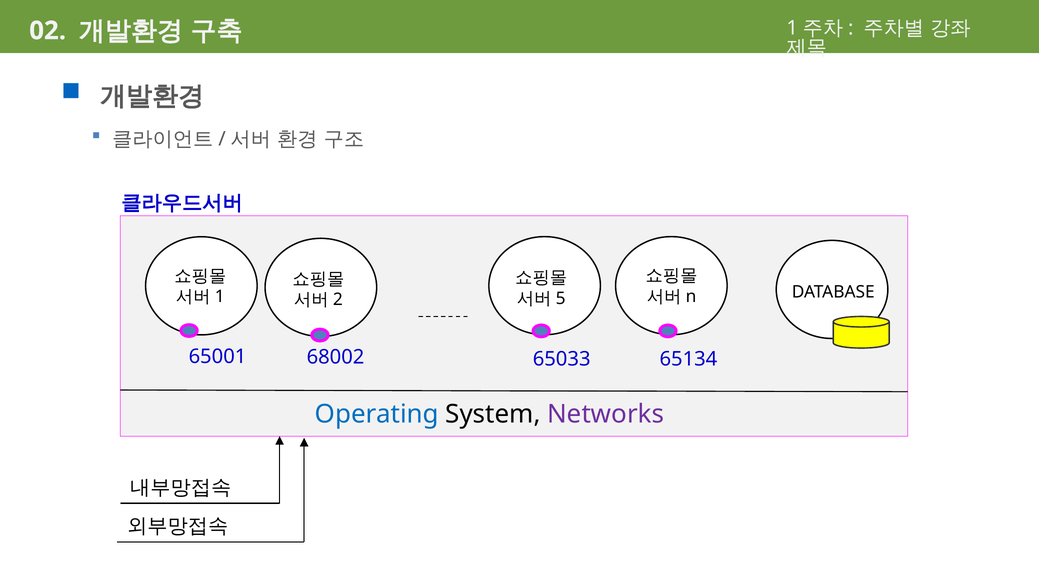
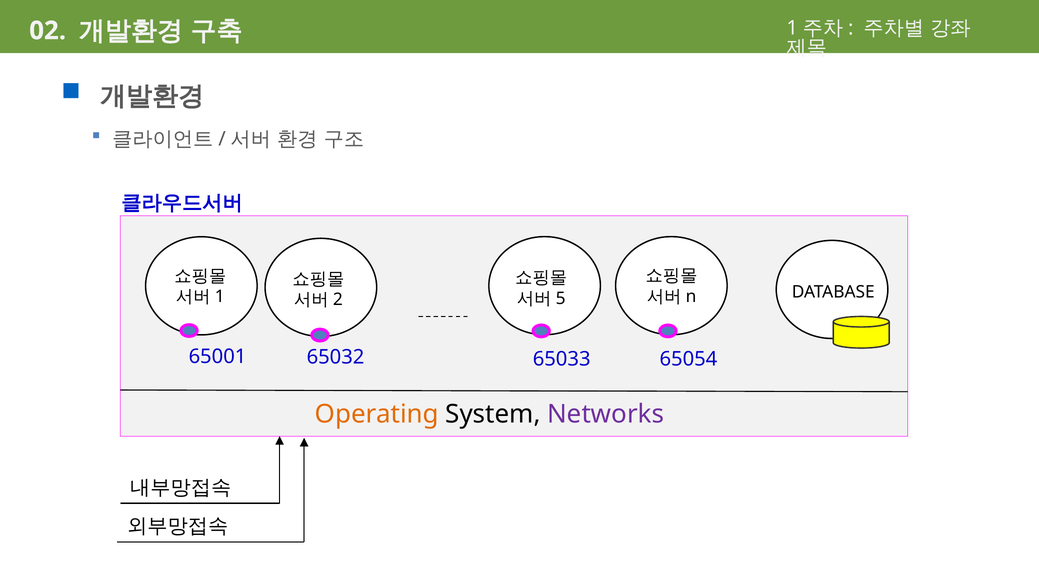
68002: 68002 -> 65032
65134: 65134 -> 65054
Operating colour: blue -> orange
